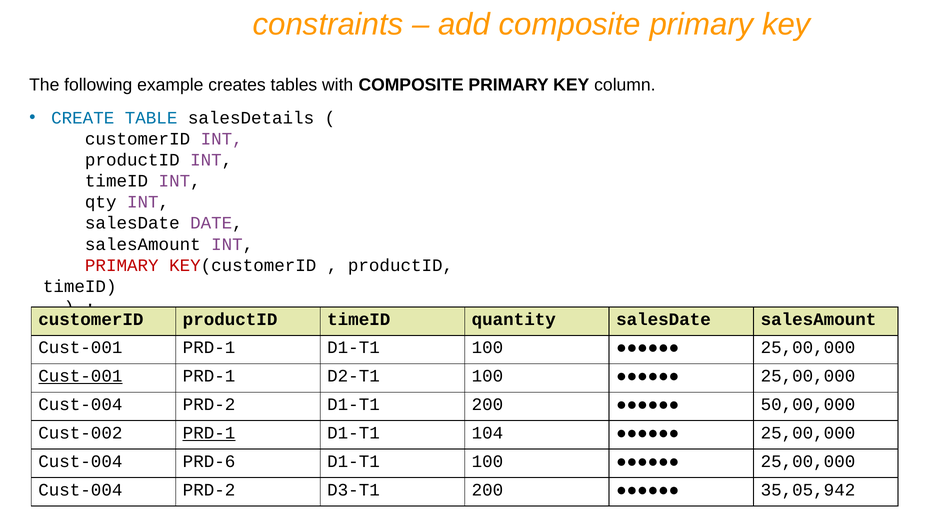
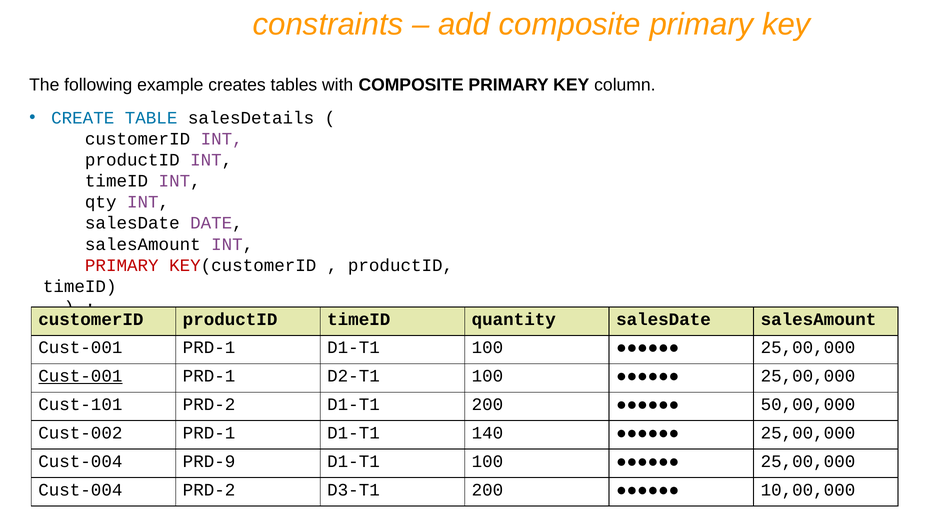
Cust-004 at (80, 404): Cust-004 -> Cust-101
PRD-1 at (209, 433) underline: present -> none
104: 104 -> 140
PRD-6: PRD-6 -> PRD-9
35,05,942: 35,05,942 -> 10,00,000
